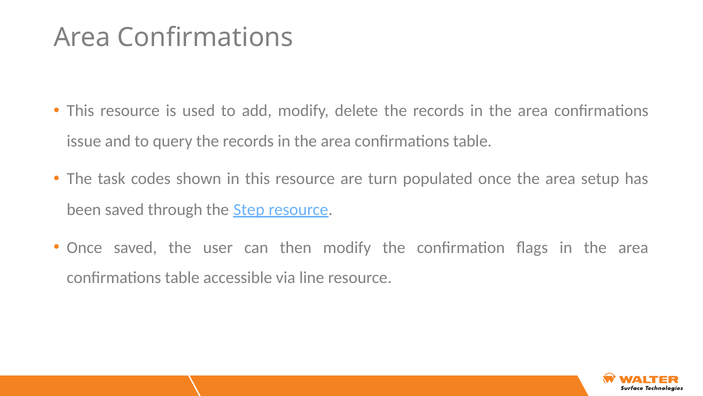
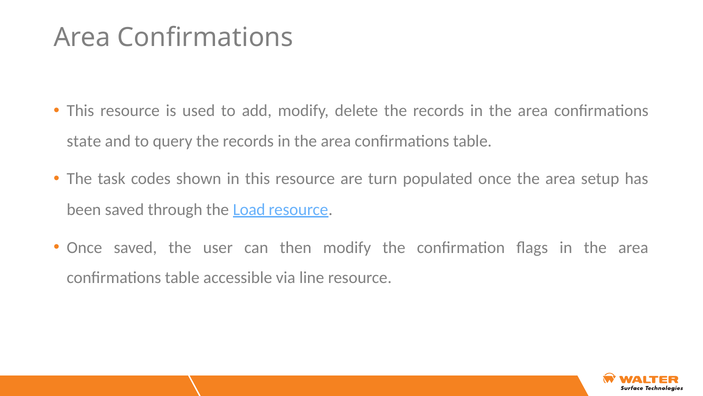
issue: issue -> state
Step: Step -> Load
